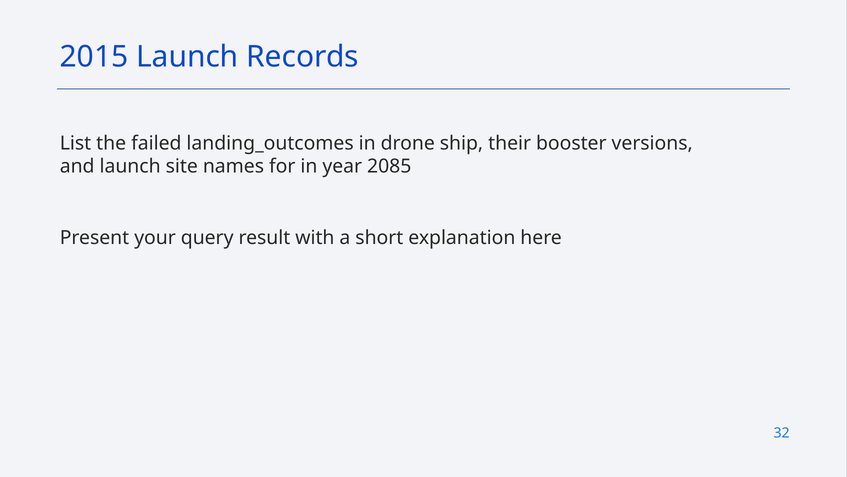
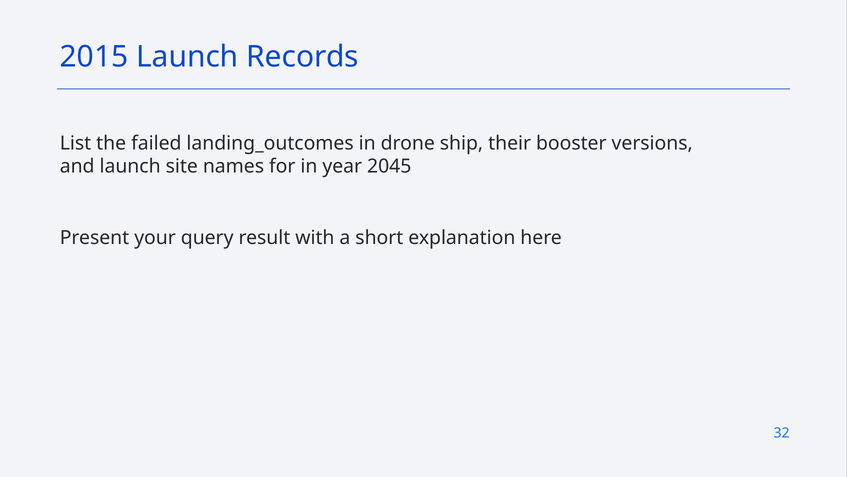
2085: 2085 -> 2045
